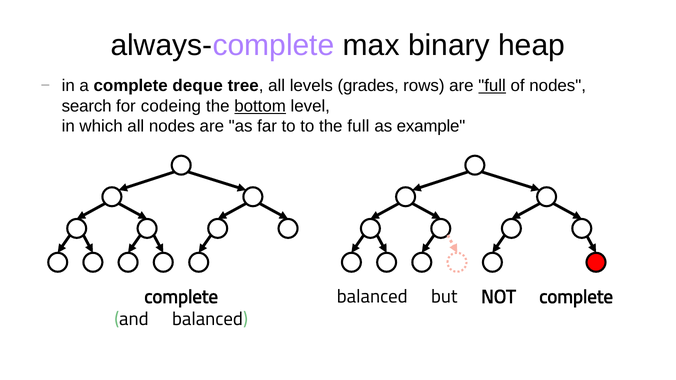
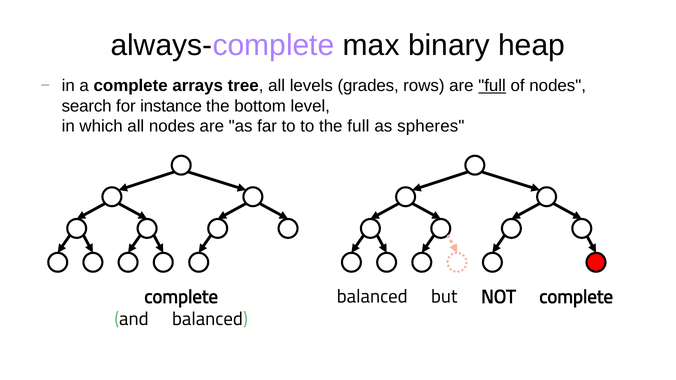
deque: deque -> arrays
codeing: codeing -> instance
bottom underline: present -> none
example: example -> spheres
